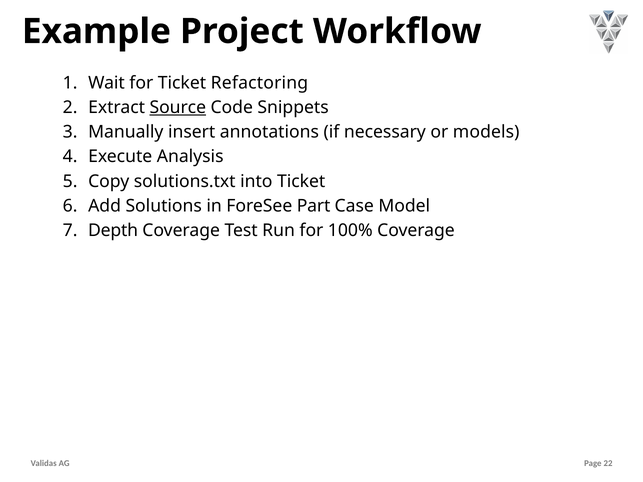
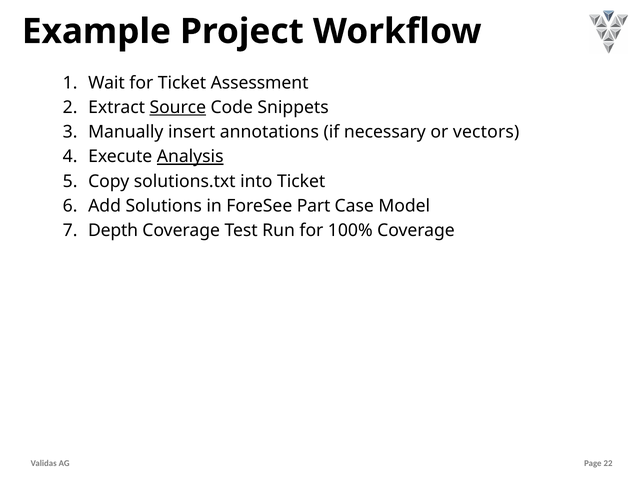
Refactoring: Refactoring -> Assessment
models: models -> vectors
Analysis underline: none -> present
